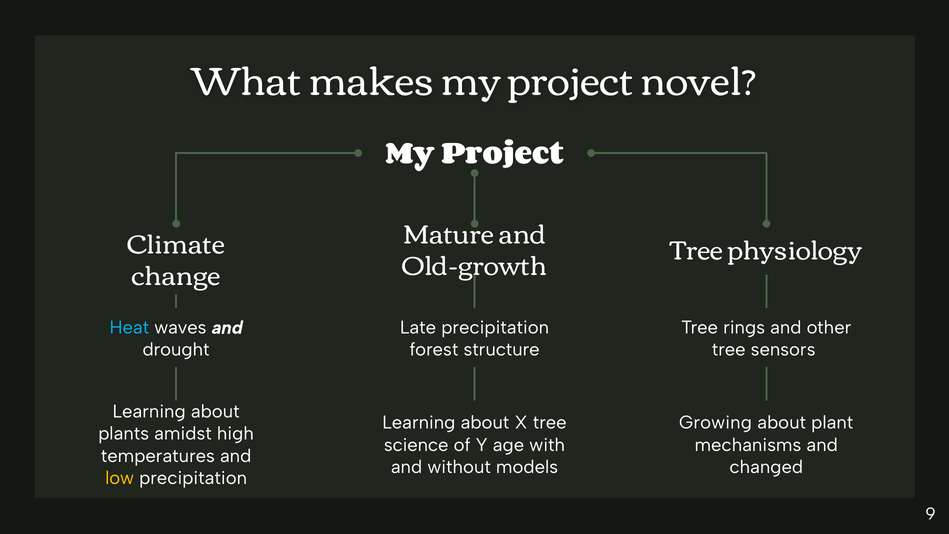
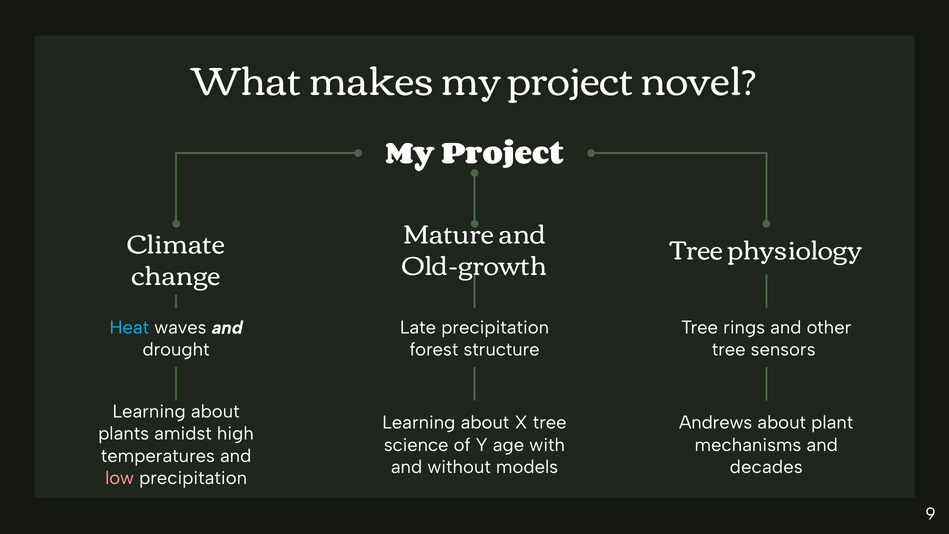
Growing: Growing -> Andrews
changed: changed -> decades
low colour: yellow -> pink
